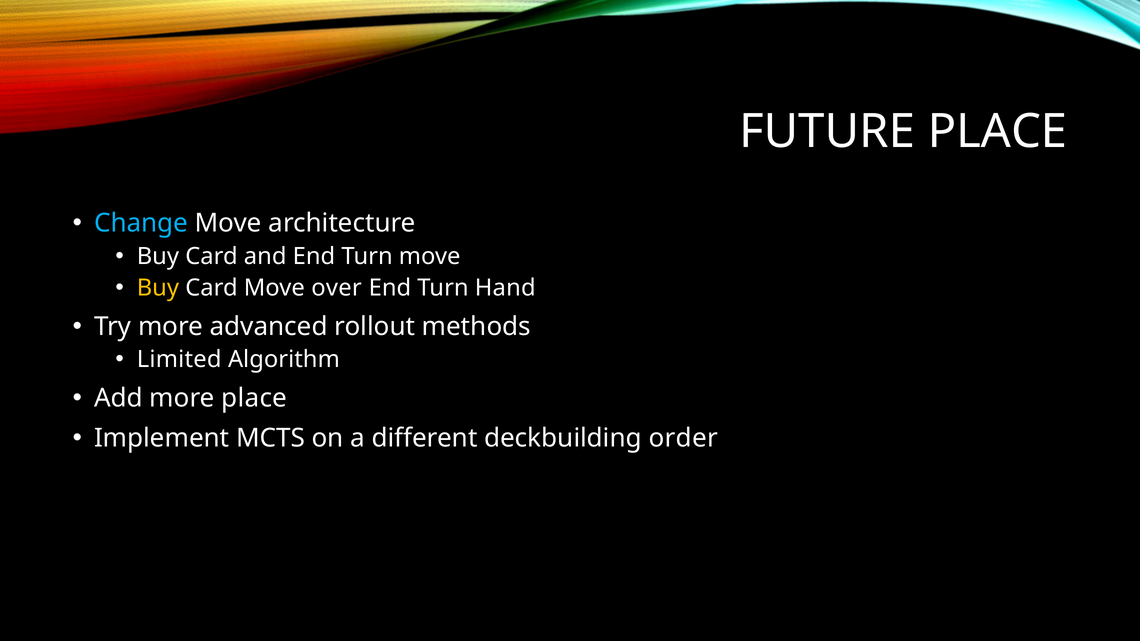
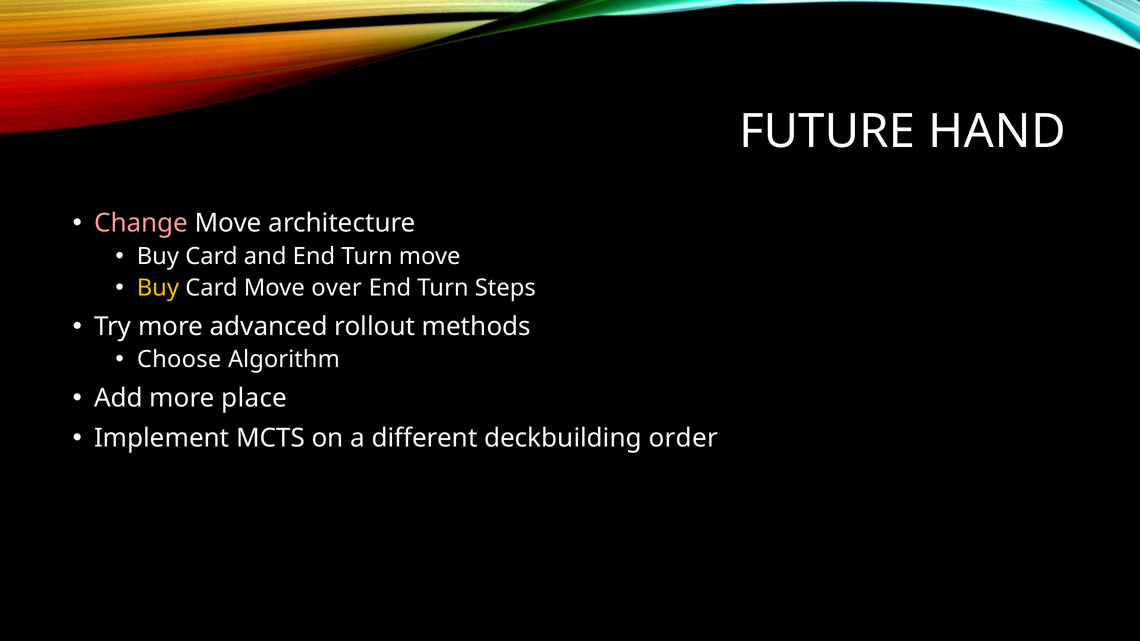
FUTURE PLACE: PLACE -> HAND
Change colour: light blue -> pink
Hand: Hand -> Steps
Limited: Limited -> Choose
